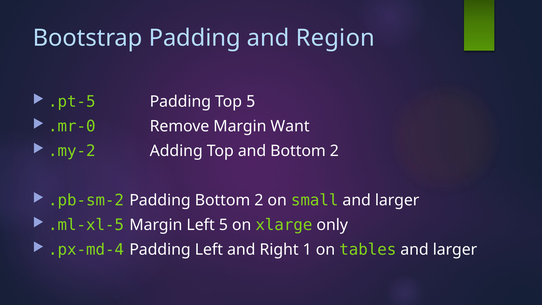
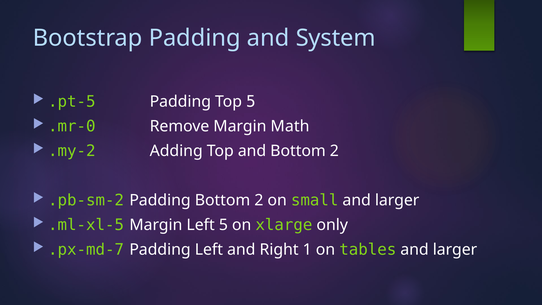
Region: Region -> System
Want: Want -> Math
.px-md-4: .px-md-4 -> .px-md-7
